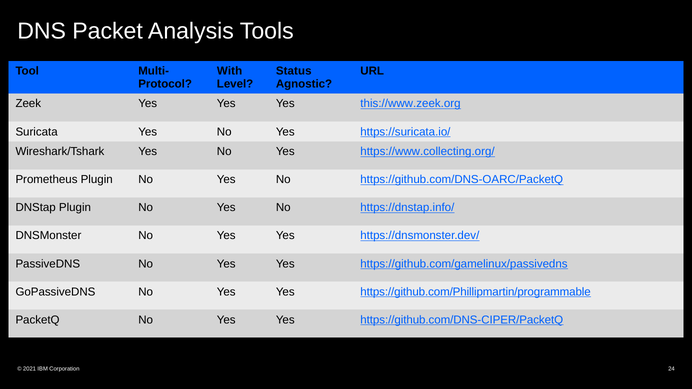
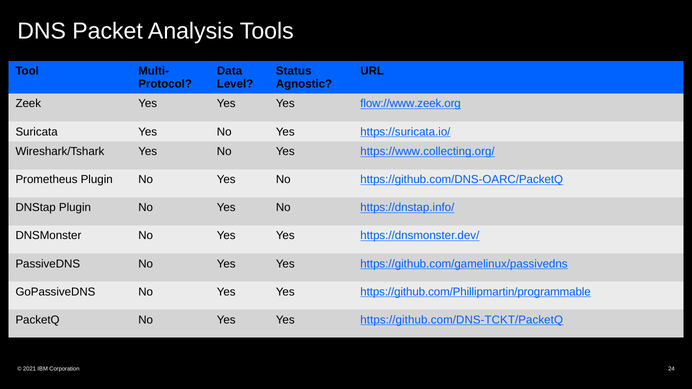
With: With -> Data
this://www.zeek.org: this://www.zeek.org -> flow://www.zeek.org
https://github.com/DNS-CIPER/PacketQ: https://github.com/DNS-CIPER/PacketQ -> https://github.com/DNS-TCKT/PacketQ
